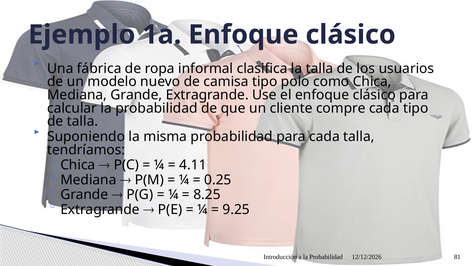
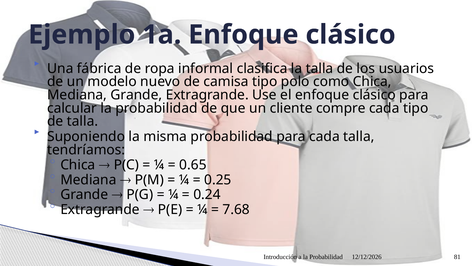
4.11: 4.11 -> 0.65
8.25: 8.25 -> 0.24
9.25: 9.25 -> 7.68
